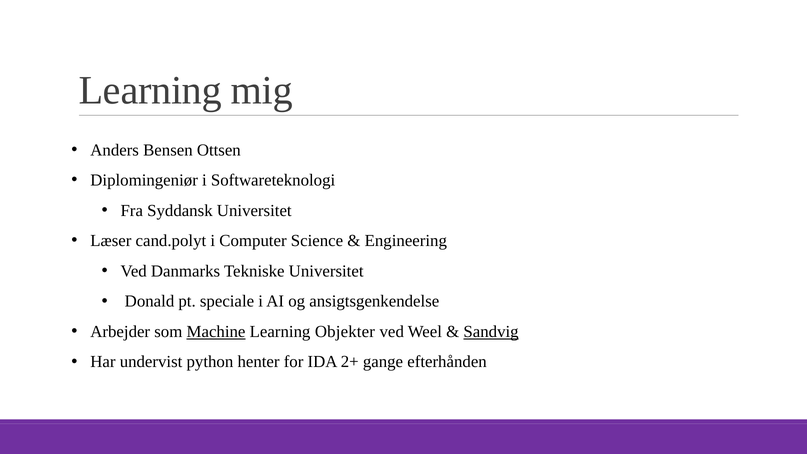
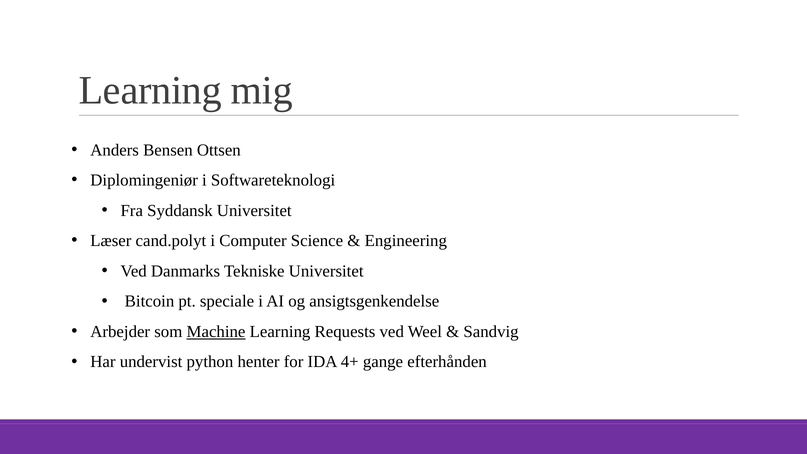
Donald: Donald -> Bitcoin
Objekter: Objekter -> Requests
Sandvig underline: present -> none
2+: 2+ -> 4+
